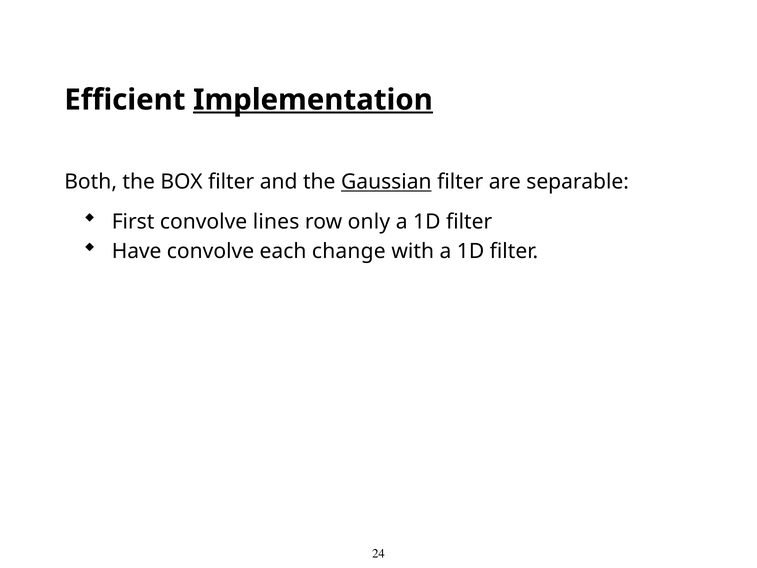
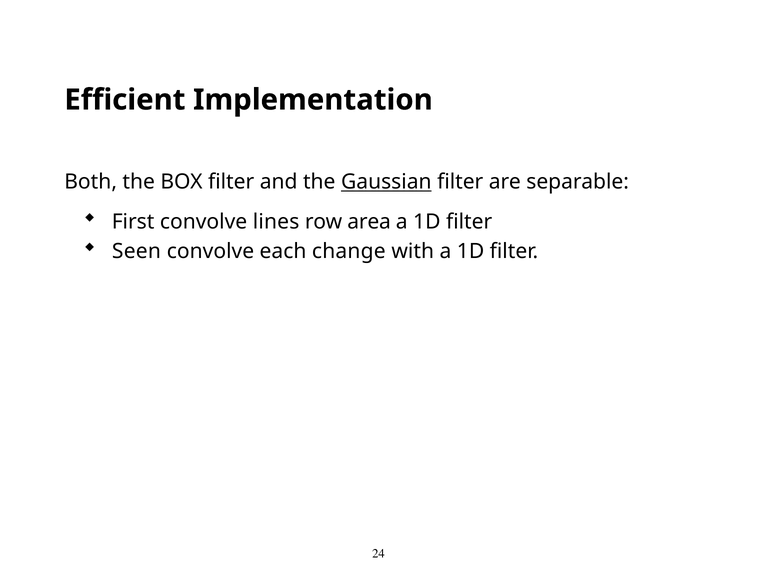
Implementation underline: present -> none
only: only -> area
Have: Have -> Seen
